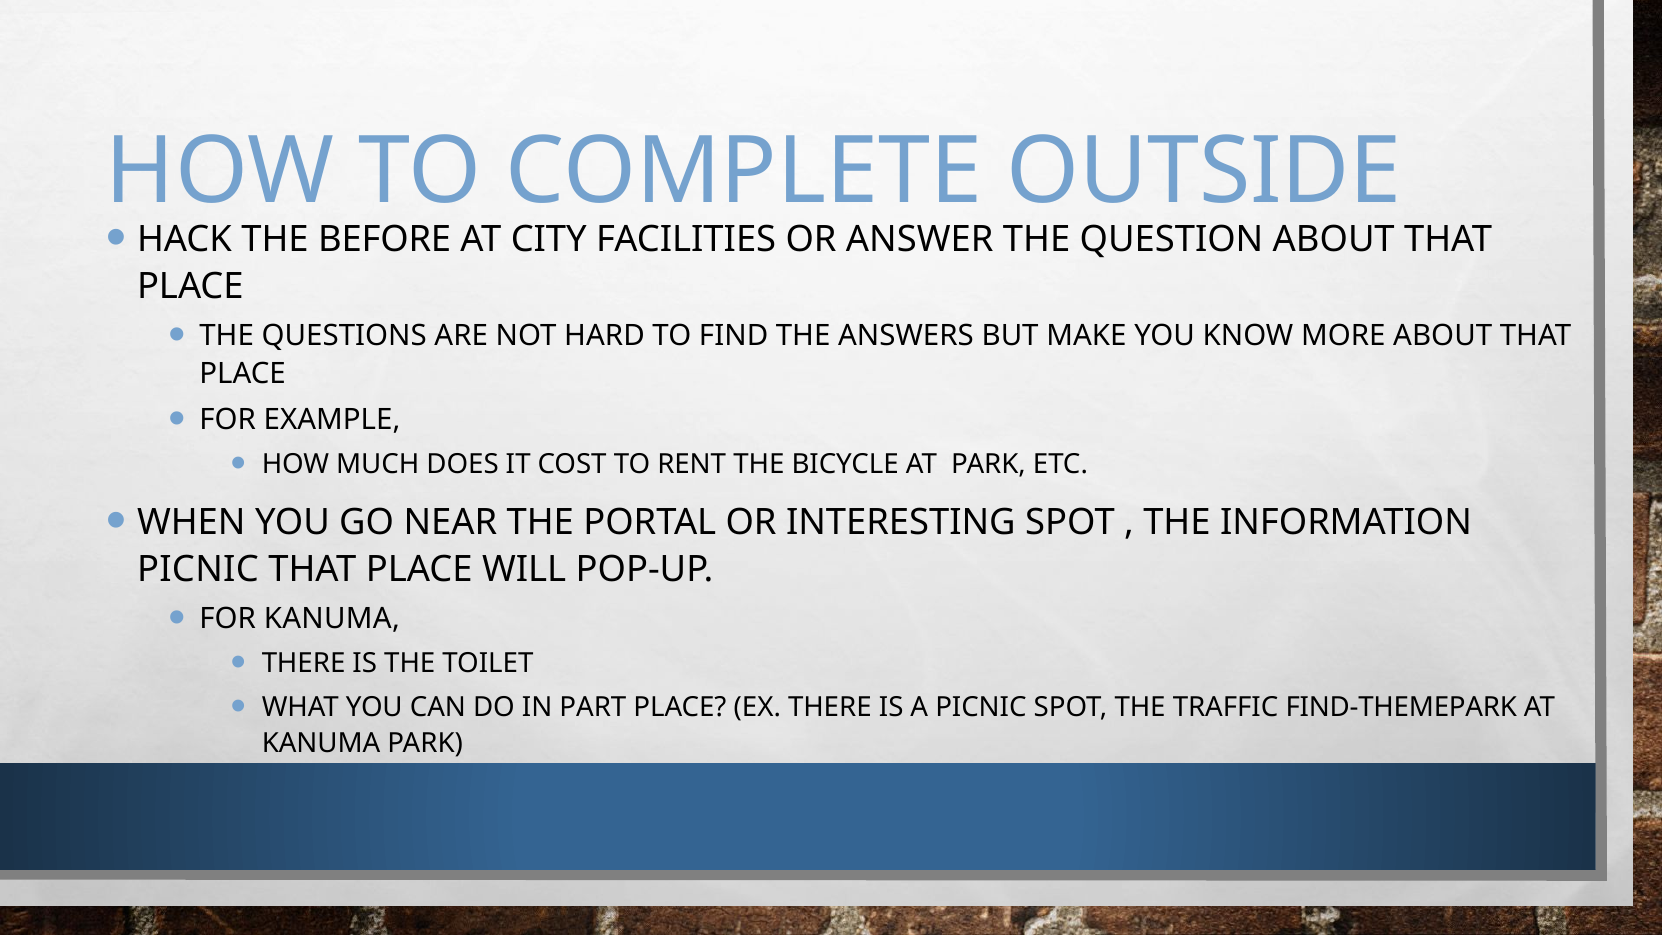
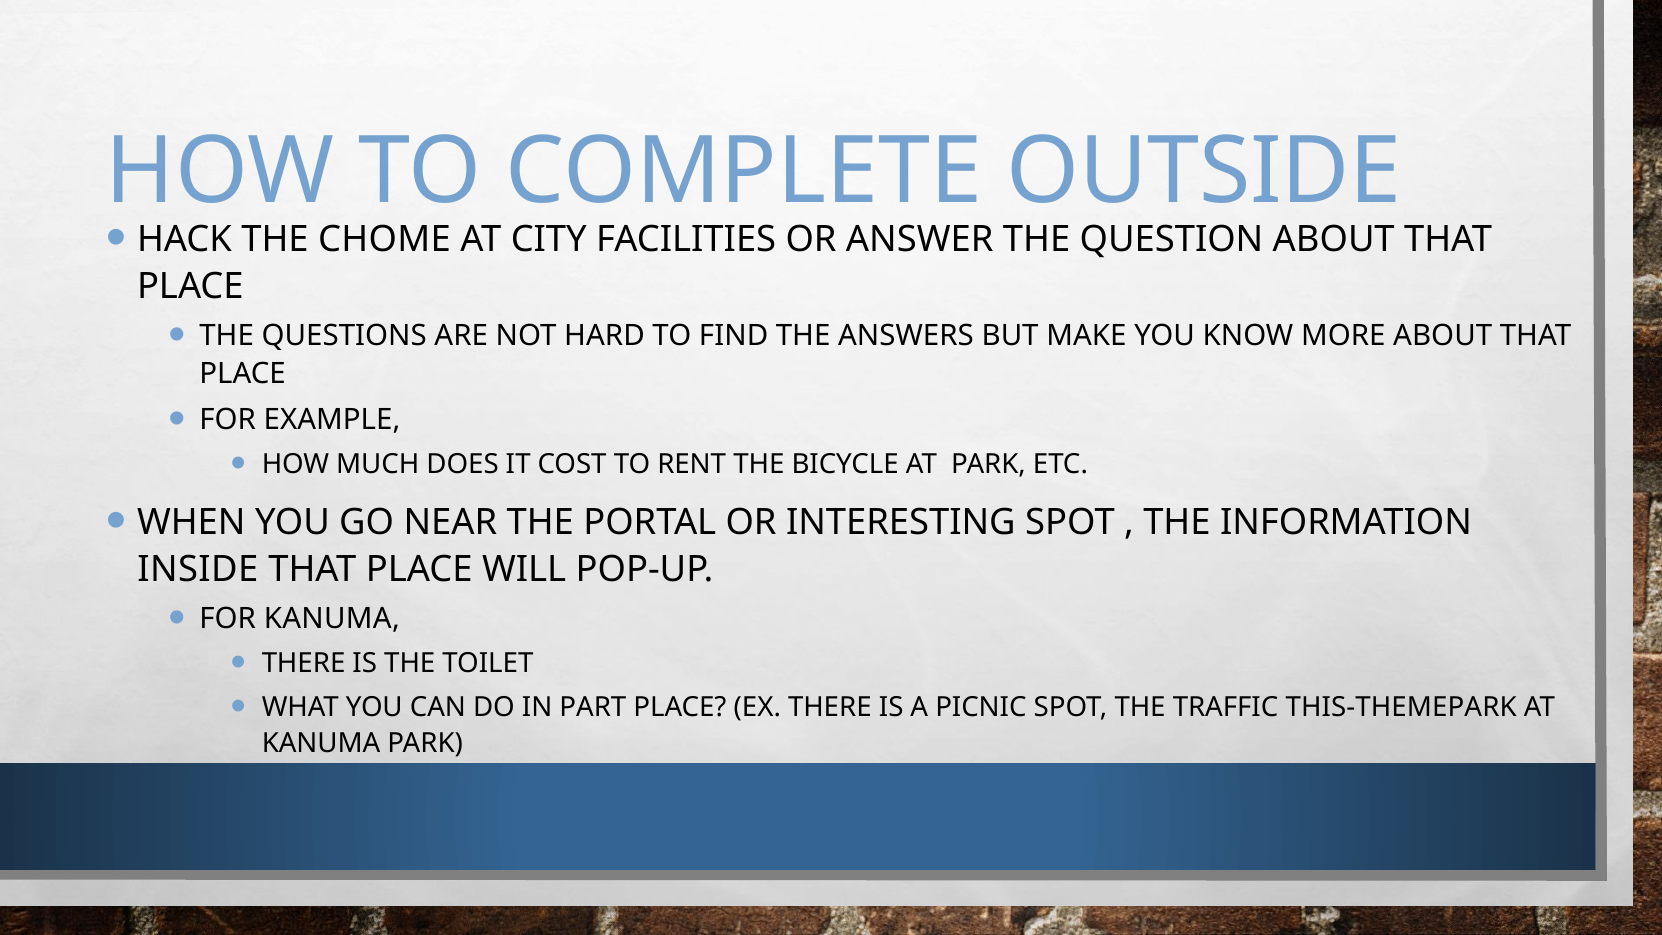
BEFORE: BEFORE -> CHOME
PICNIC at (198, 570): PICNIC -> INSIDE
FIND-THEMEPARK: FIND-THEMEPARK -> THIS-THEMEPARK
